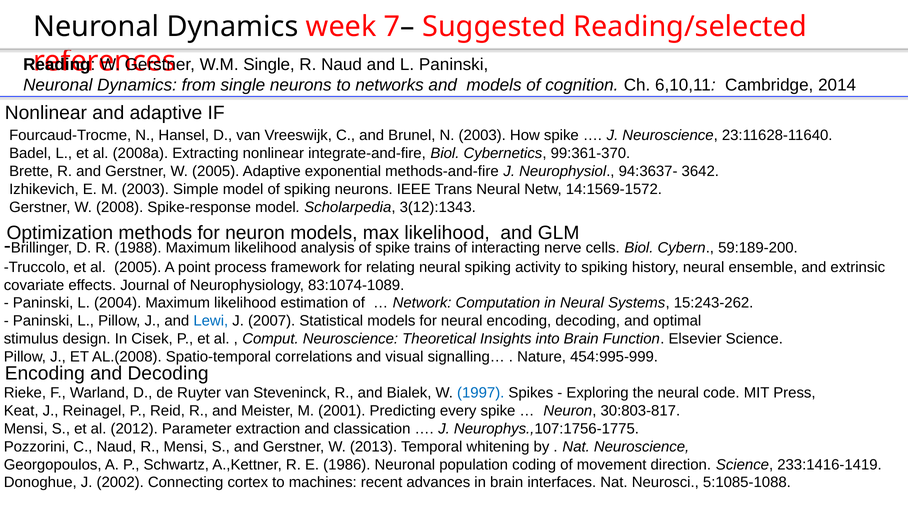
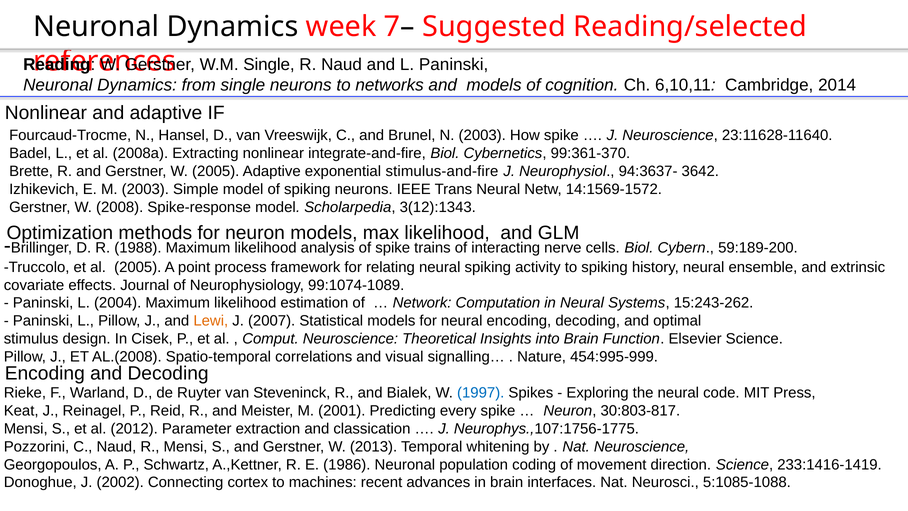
methods-and-fire: methods-and-fire -> stimulus-and-fire
83:1074-1089: 83:1074-1089 -> 99:1074-1089
Lewi colour: blue -> orange
